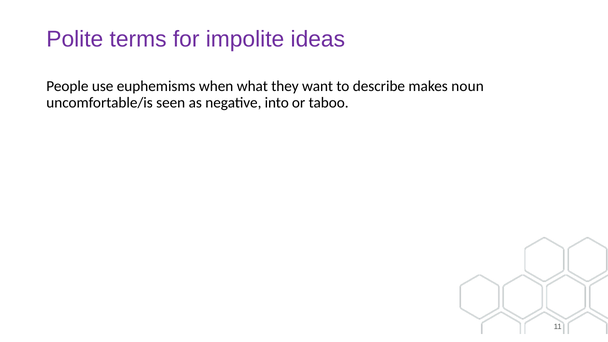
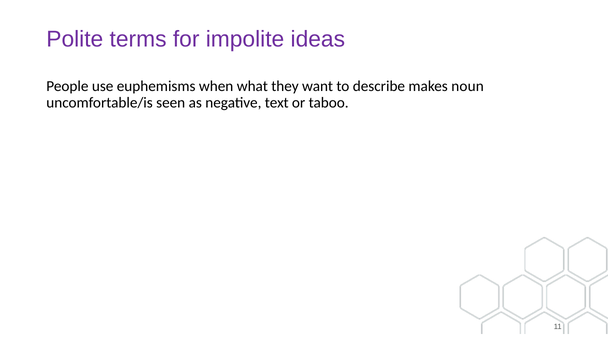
into: into -> text
